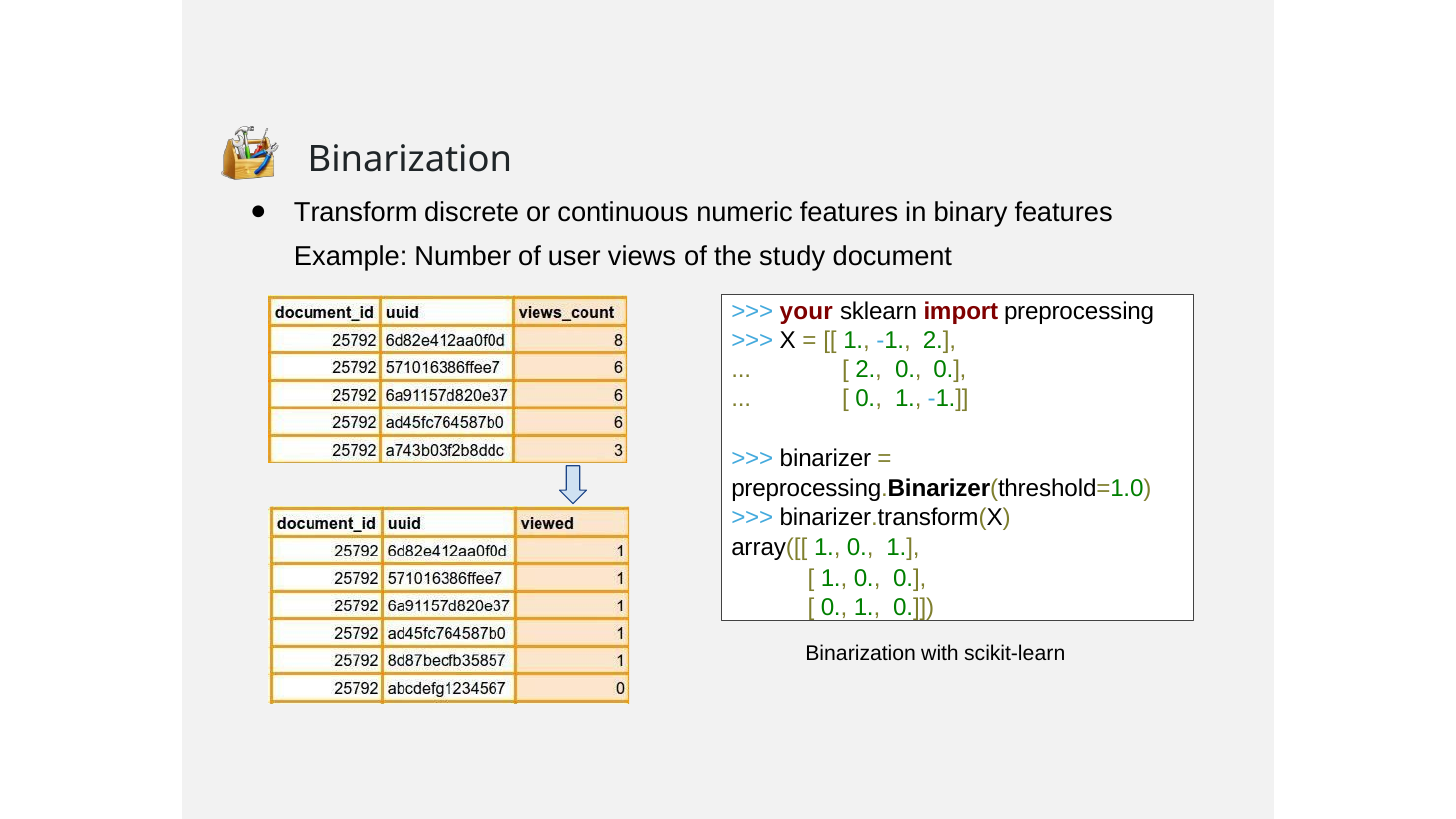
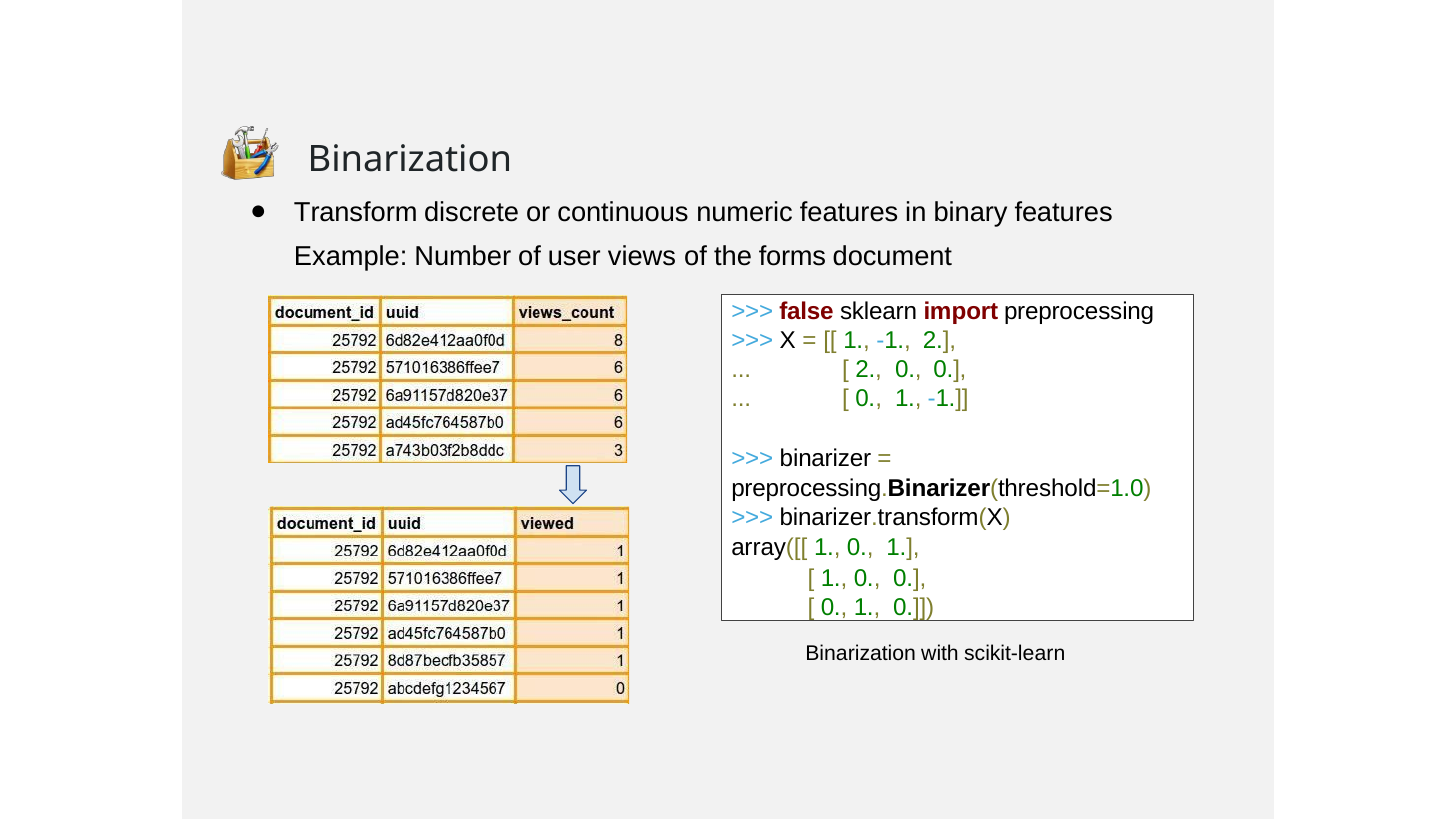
study: study -> forms
your: your -> false
